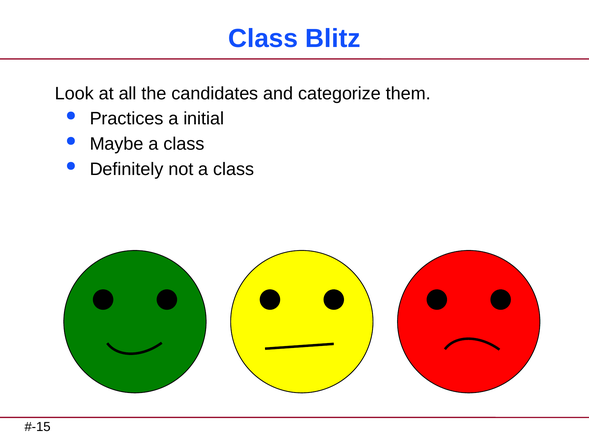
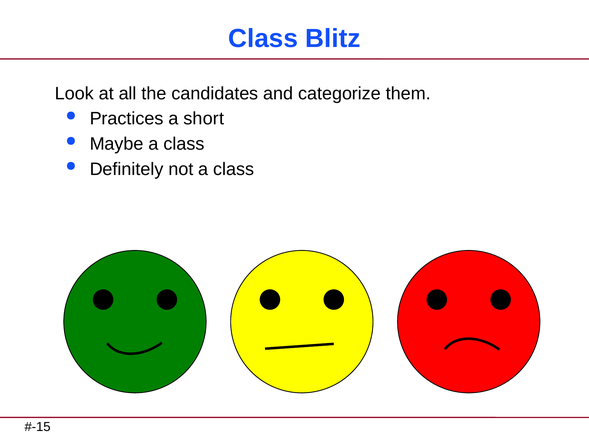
initial: initial -> short
